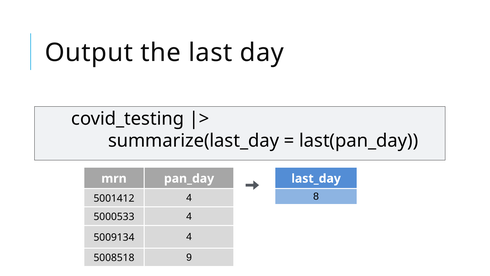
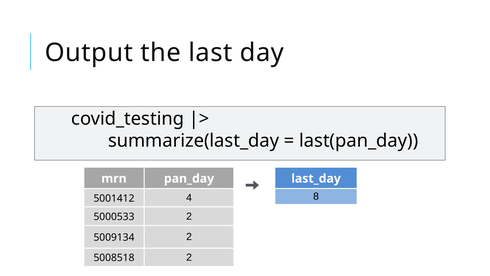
5000533 4: 4 -> 2
5009134 4: 4 -> 2
5008518 9: 9 -> 2
